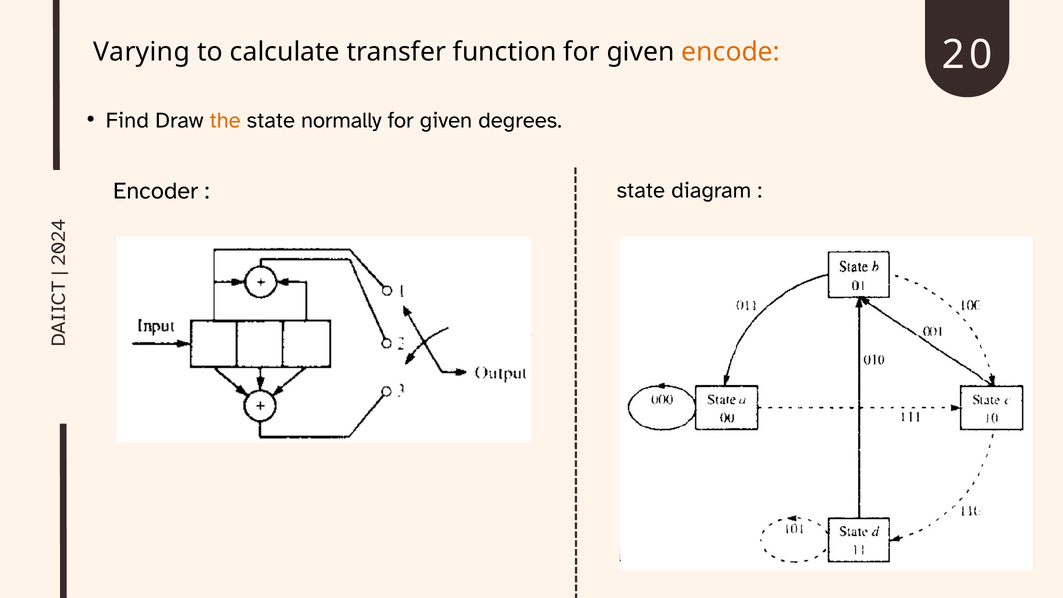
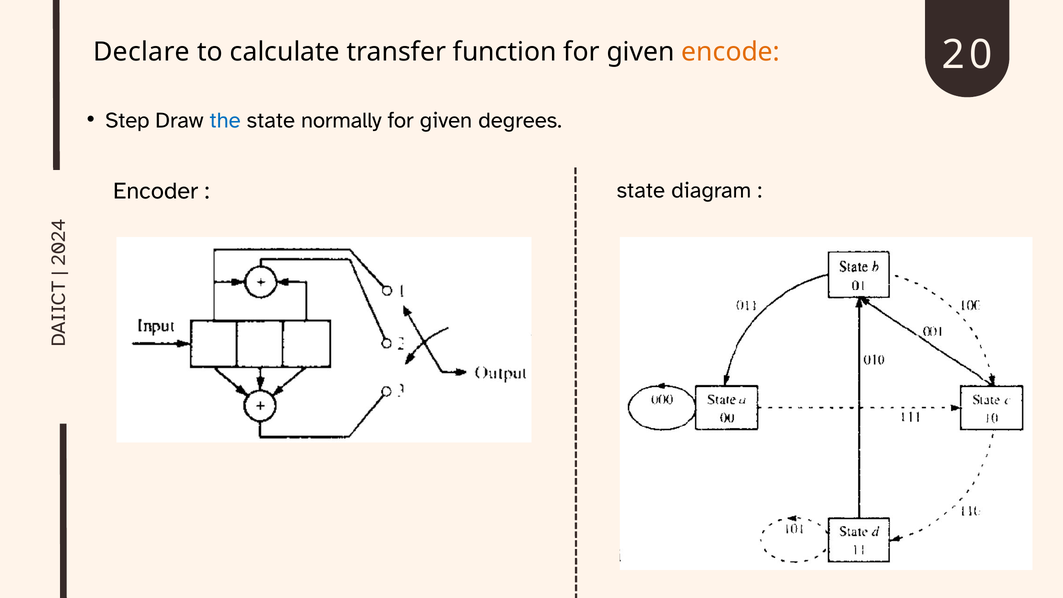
Varying: Varying -> Declare
Find: Find -> Step
the colour: orange -> blue
